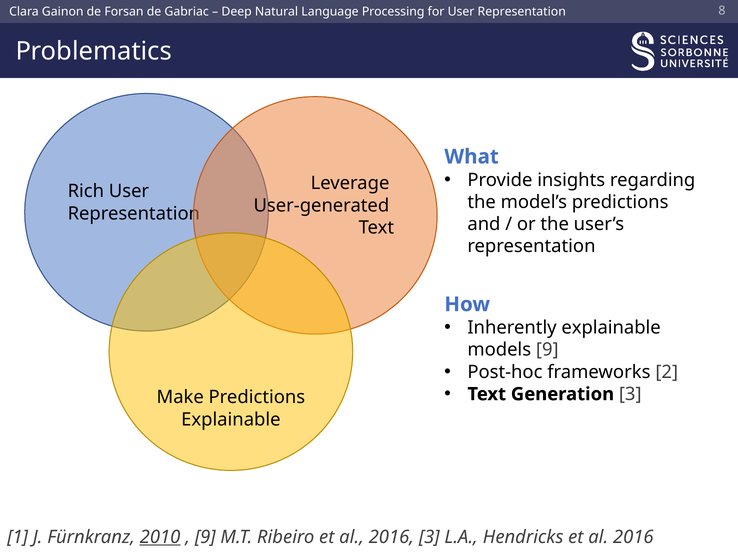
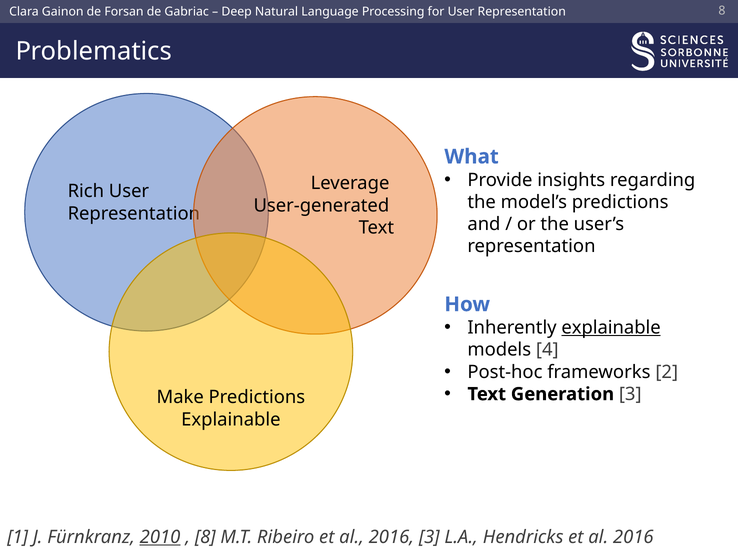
explainable at (611, 327) underline: none -> present
models 9: 9 -> 4
9 at (205, 536): 9 -> 8
